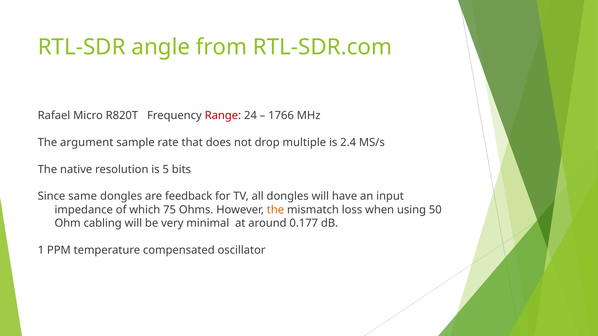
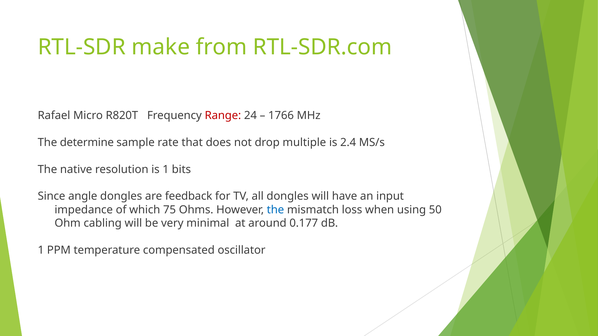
angle: angle -> make
argument: argument -> determine
is 5: 5 -> 1
same: same -> angle
the at (275, 210) colour: orange -> blue
